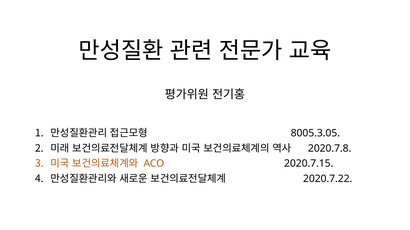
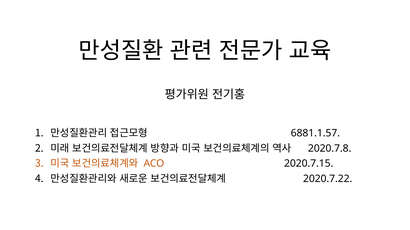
8005.3.05: 8005.3.05 -> 6881.1.57
